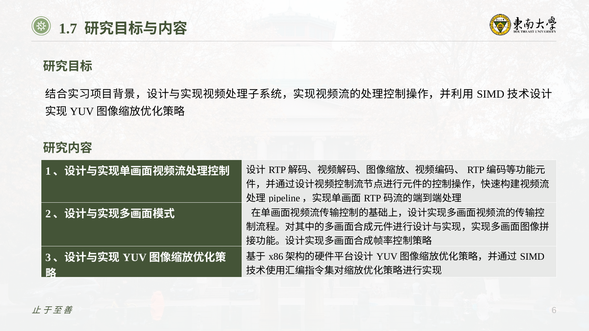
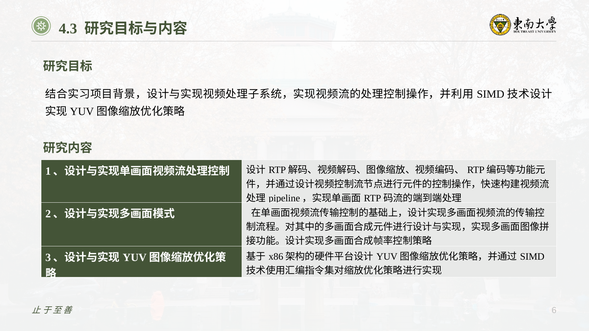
1.7: 1.7 -> 4.3
